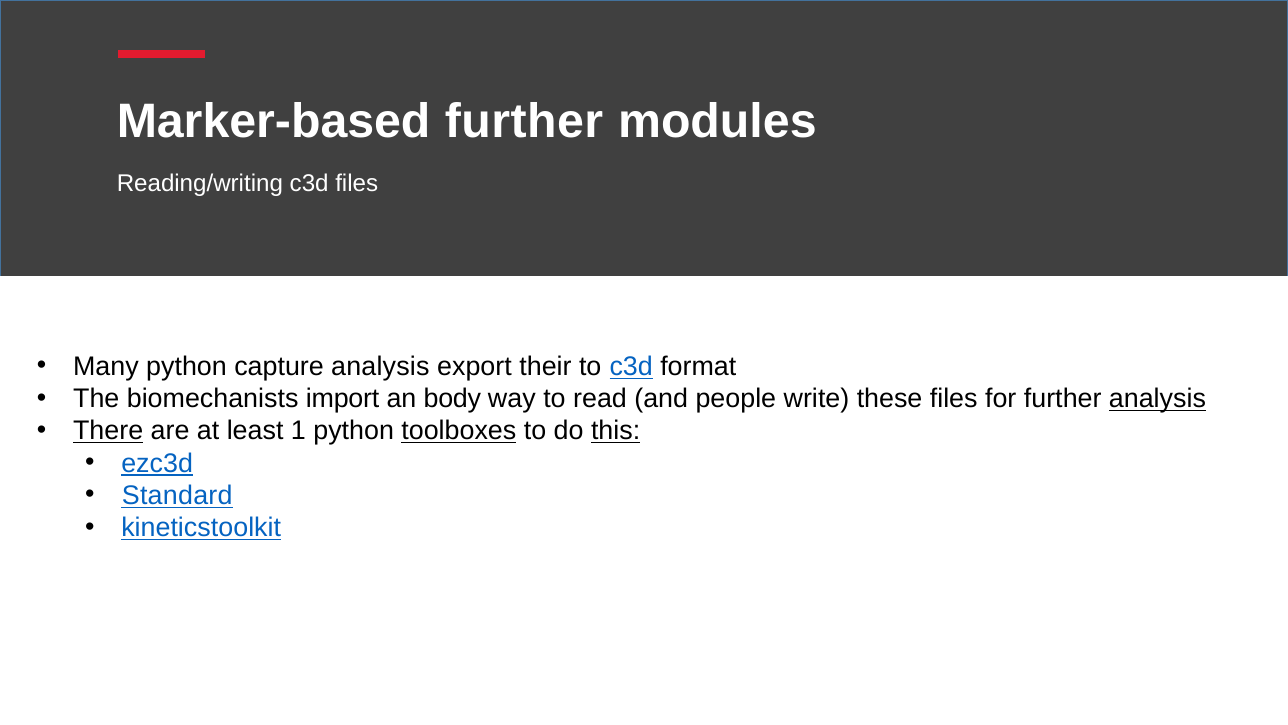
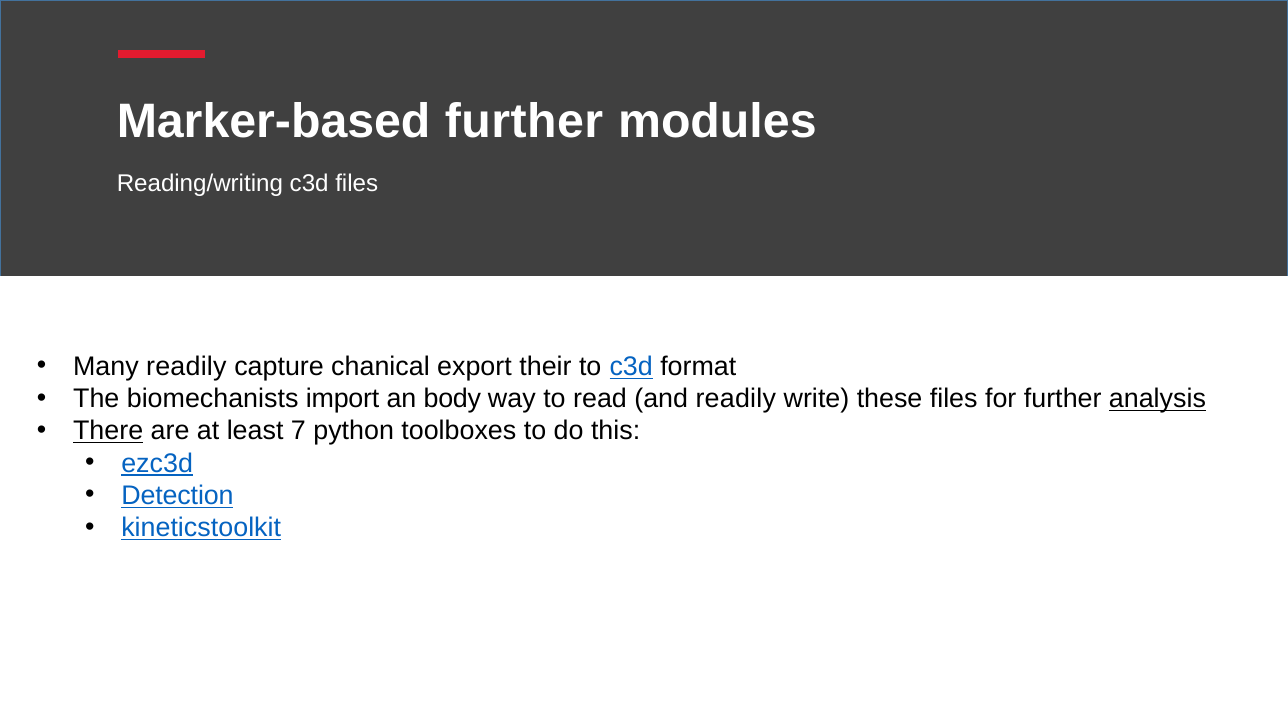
Many python: python -> readily
capture analysis: analysis -> chanical
and people: people -> readily
1: 1 -> 7
toolboxes underline: present -> none
this underline: present -> none
Standard: Standard -> Detection
